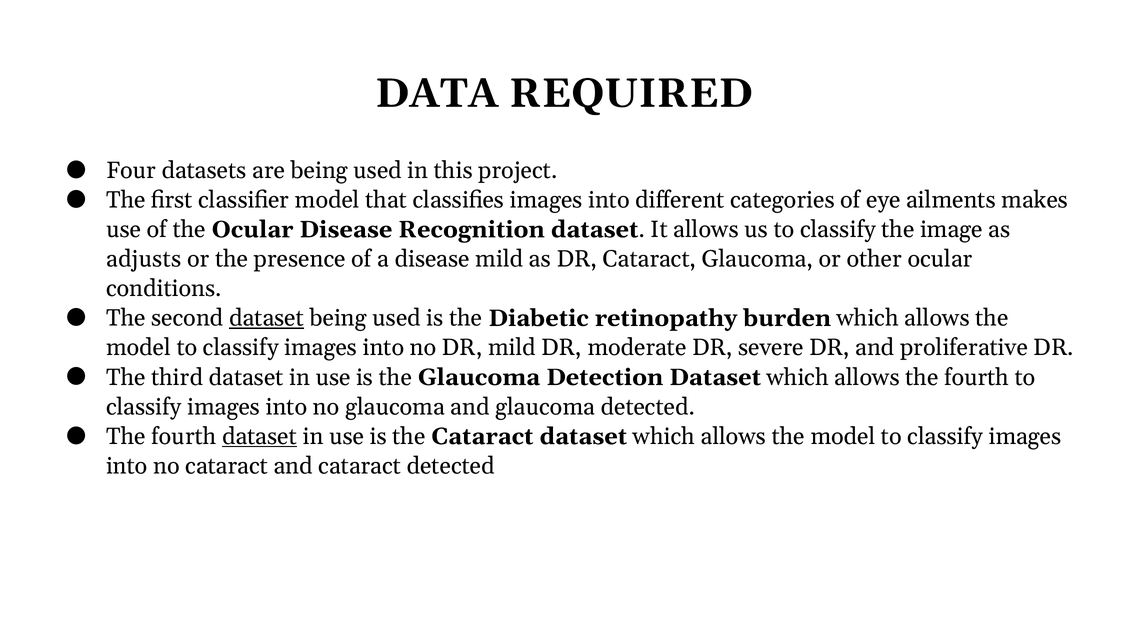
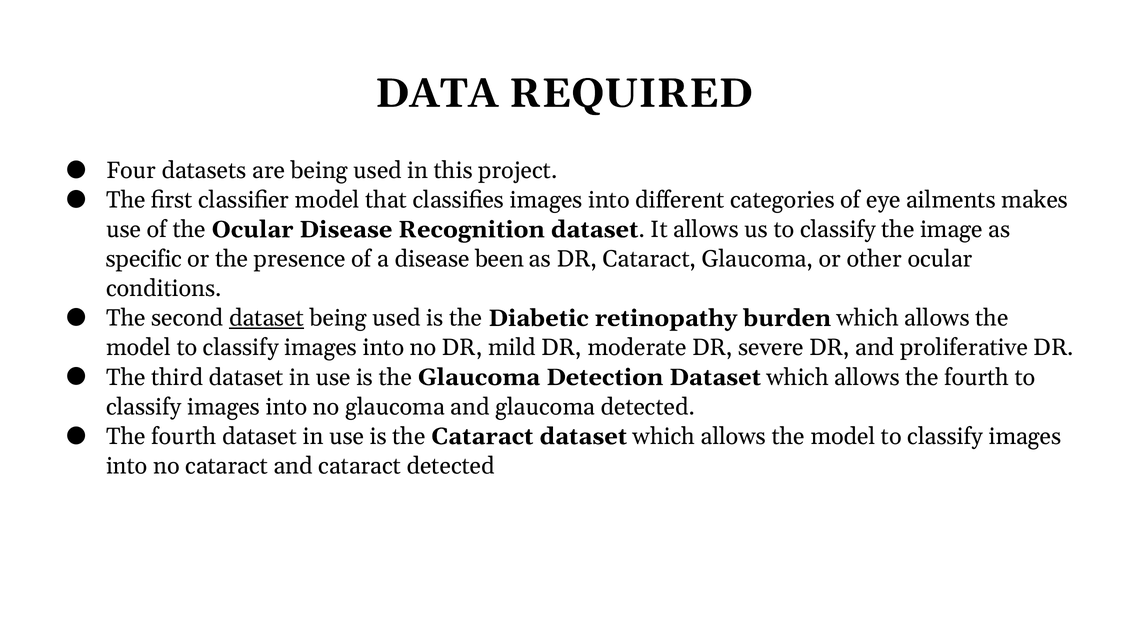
adjusts: adjusts -> specific
disease mild: mild -> been
dataset at (259, 437) underline: present -> none
